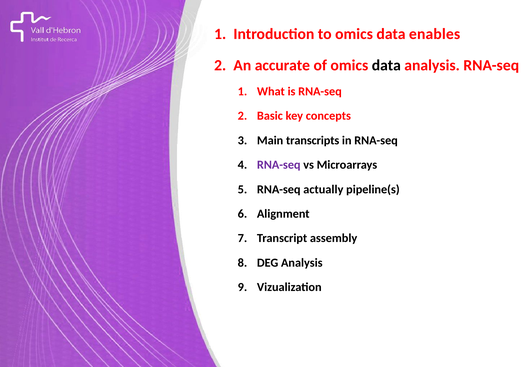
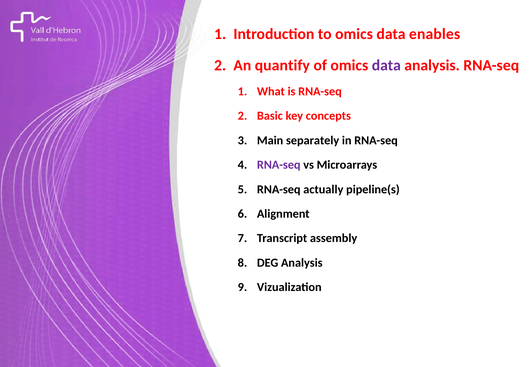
accurate: accurate -> quantify
data at (386, 65) colour: black -> purple
transcripts: transcripts -> separately
